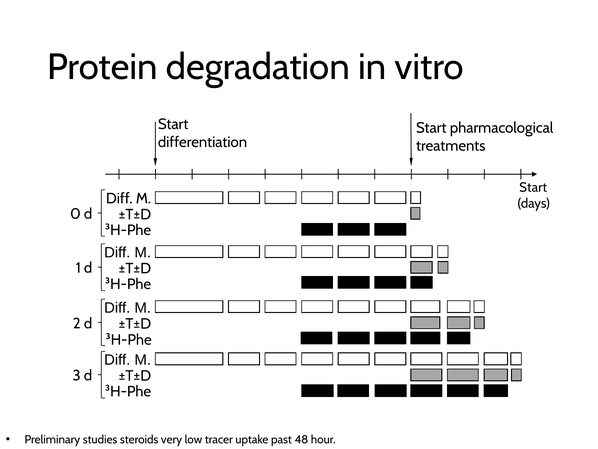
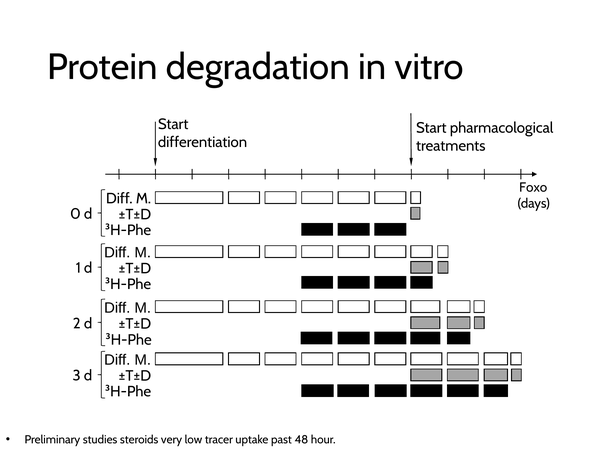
Start at (533, 187): Start -> Foxo
